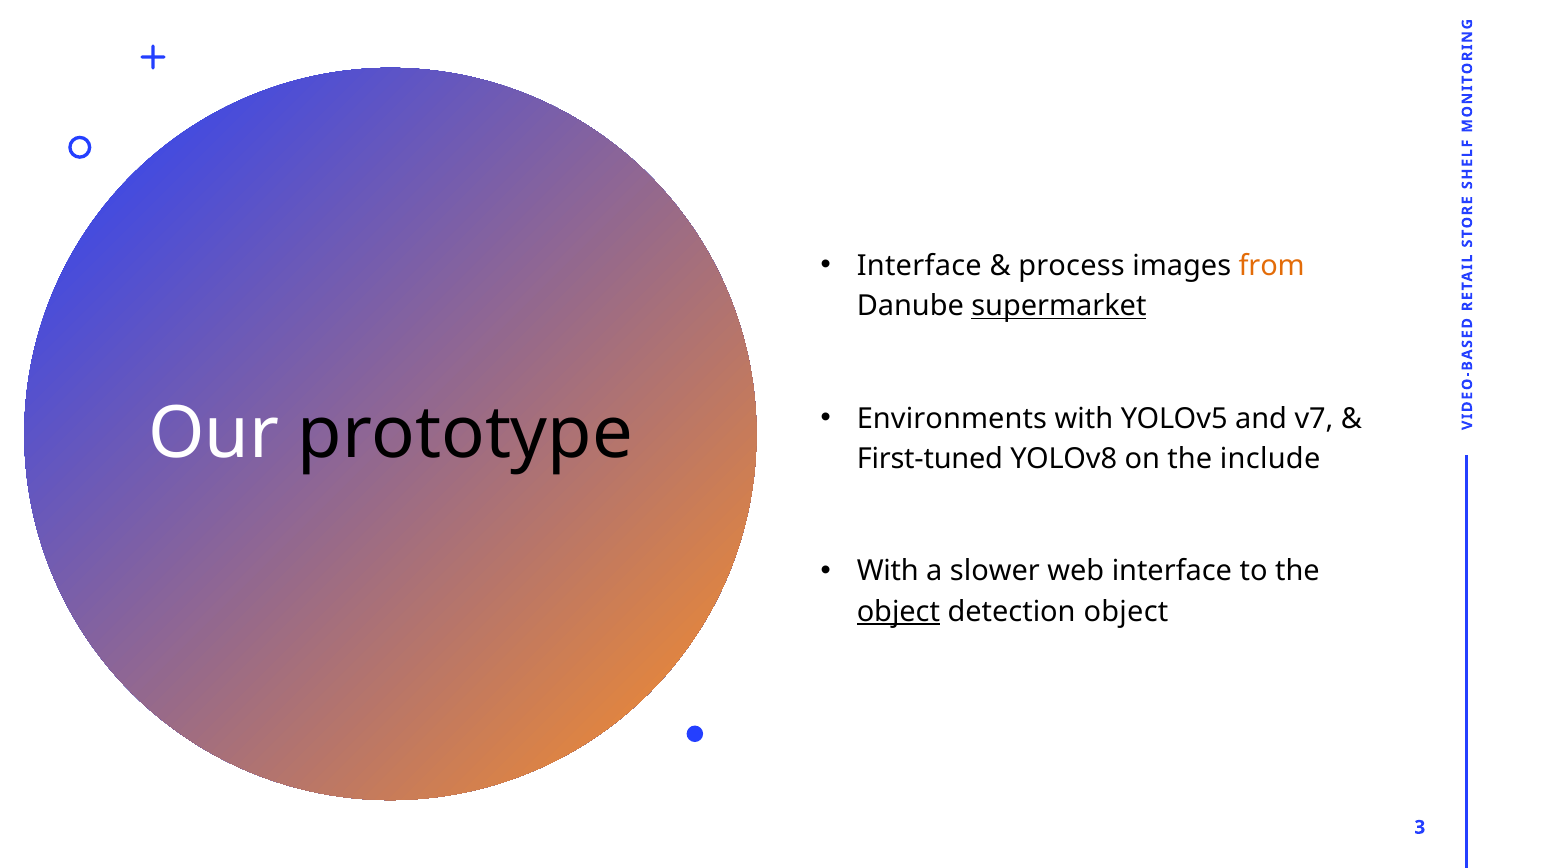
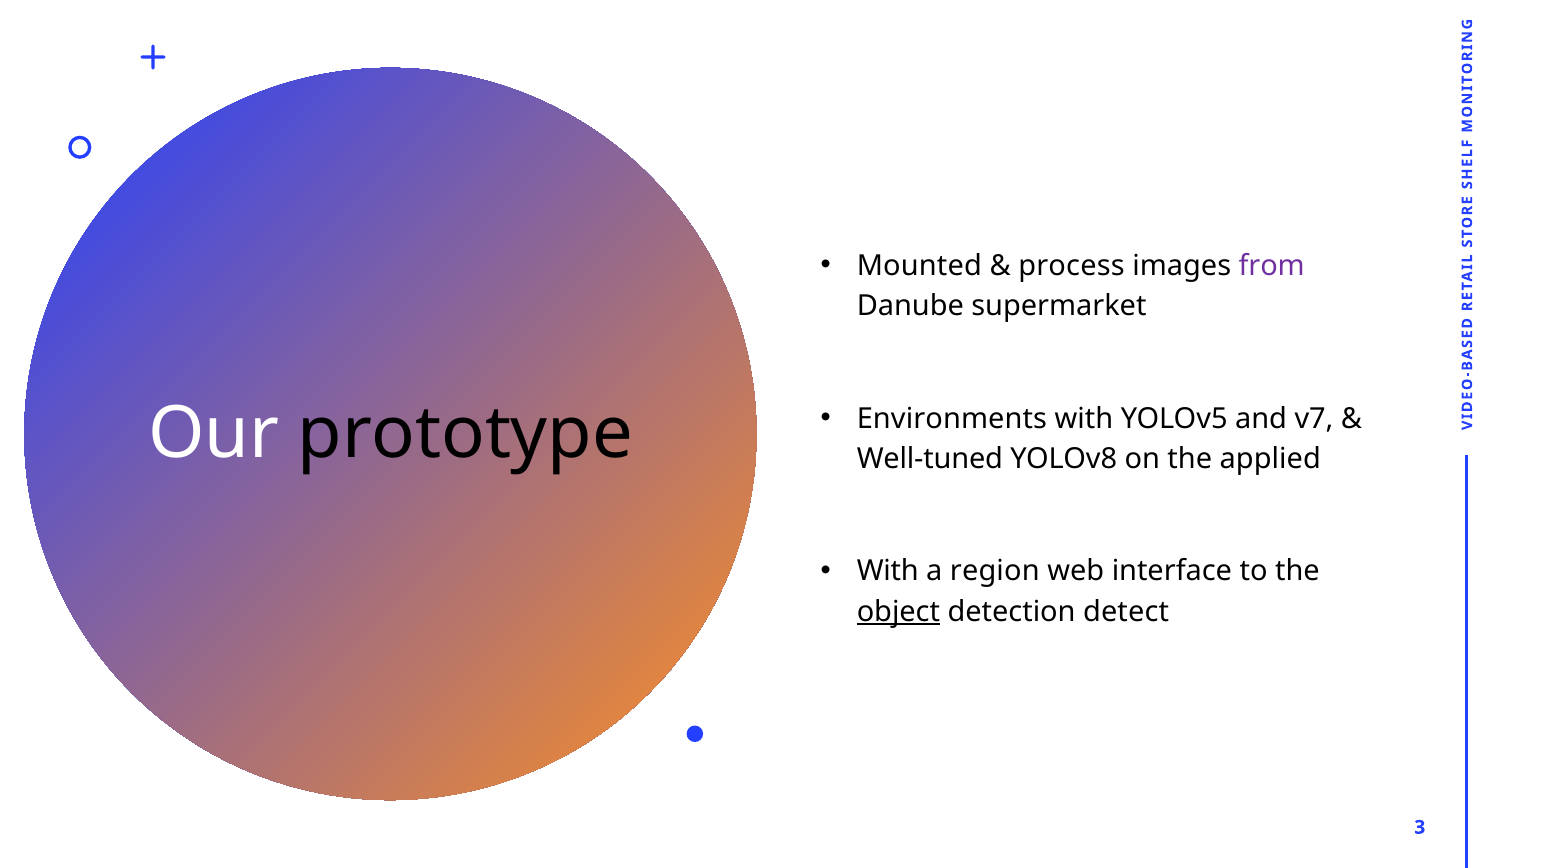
Interface at (919, 266): Interface -> Mounted
from colour: orange -> purple
supermarket underline: present -> none
First-tuned: First-tuned -> Well-tuned
include: include -> applied
slower: slower -> region
detection object: object -> detect
